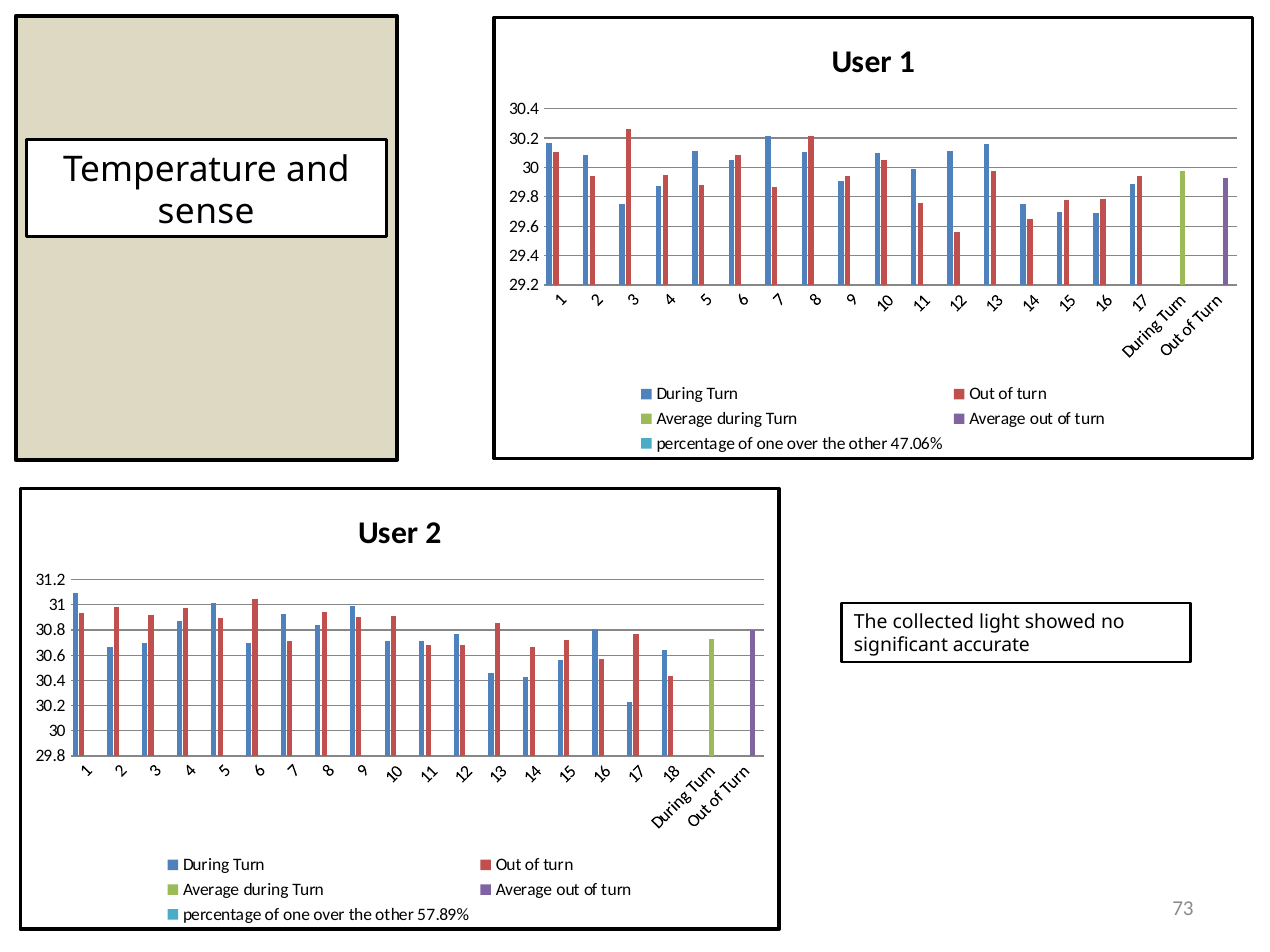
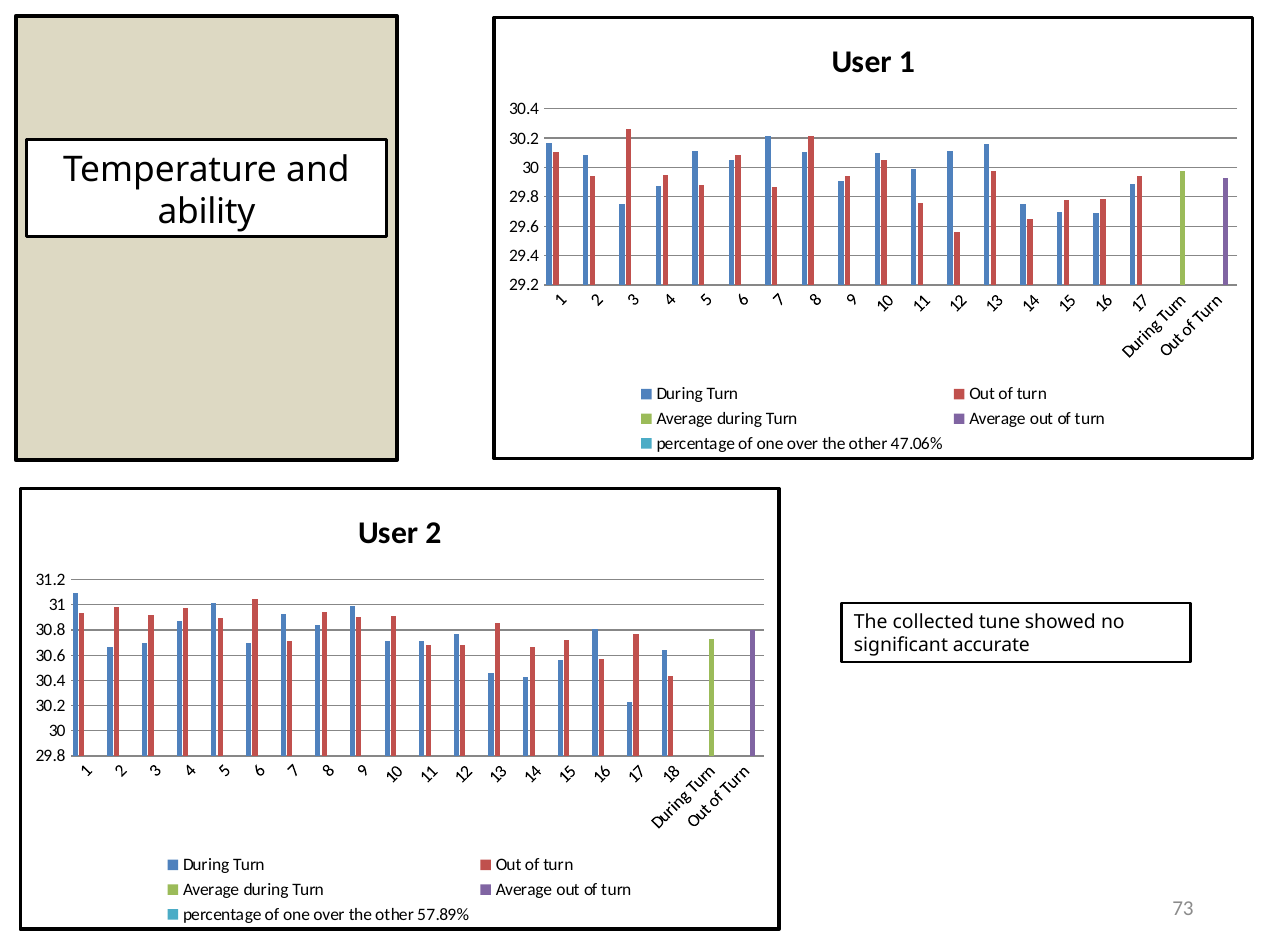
sense: sense -> ability
light: light -> tune
